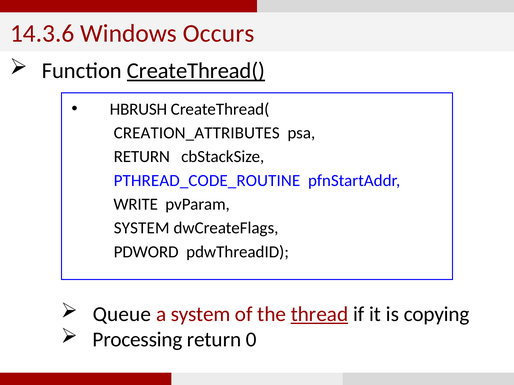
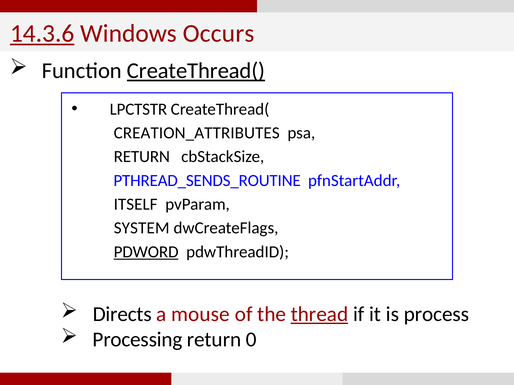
14.3.6 underline: none -> present
HBRUSH: HBRUSH -> LPCTSTR
PTHREAD_CODE_ROUTINE: PTHREAD_CODE_ROUTINE -> PTHREAD_SENDS_ROUTINE
WRITE: WRITE -> ITSELF
PDWORD underline: none -> present
Queue: Queue -> Directs
a system: system -> mouse
copying: copying -> process
